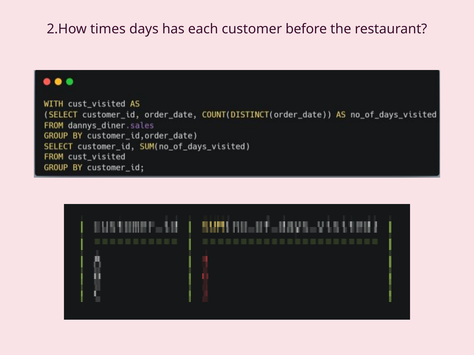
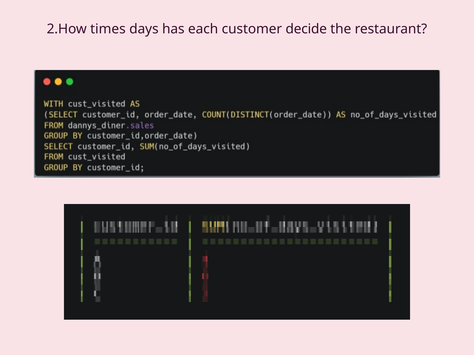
before: before -> decide
